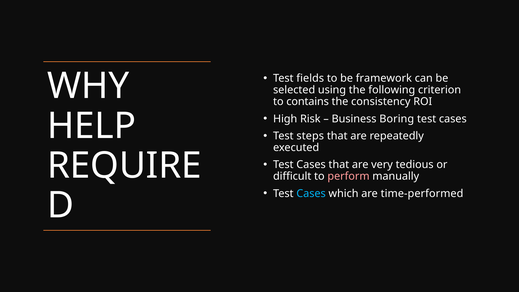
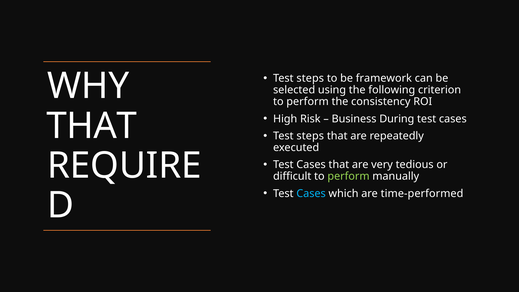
fields at (310, 78): fields -> steps
contains at (308, 102): contains -> perform
Boring: Boring -> During
HELP at (92, 126): HELP -> THAT
perform at (348, 176) colour: pink -> light green
